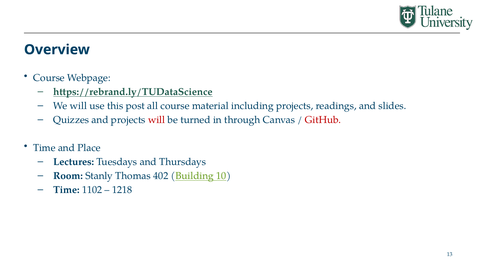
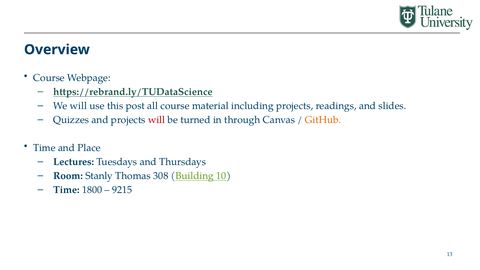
GitHub colour: red -> orange
402: 402 -> 308
1102: 1102 -> 1800
1218: 1218 -> 9215
